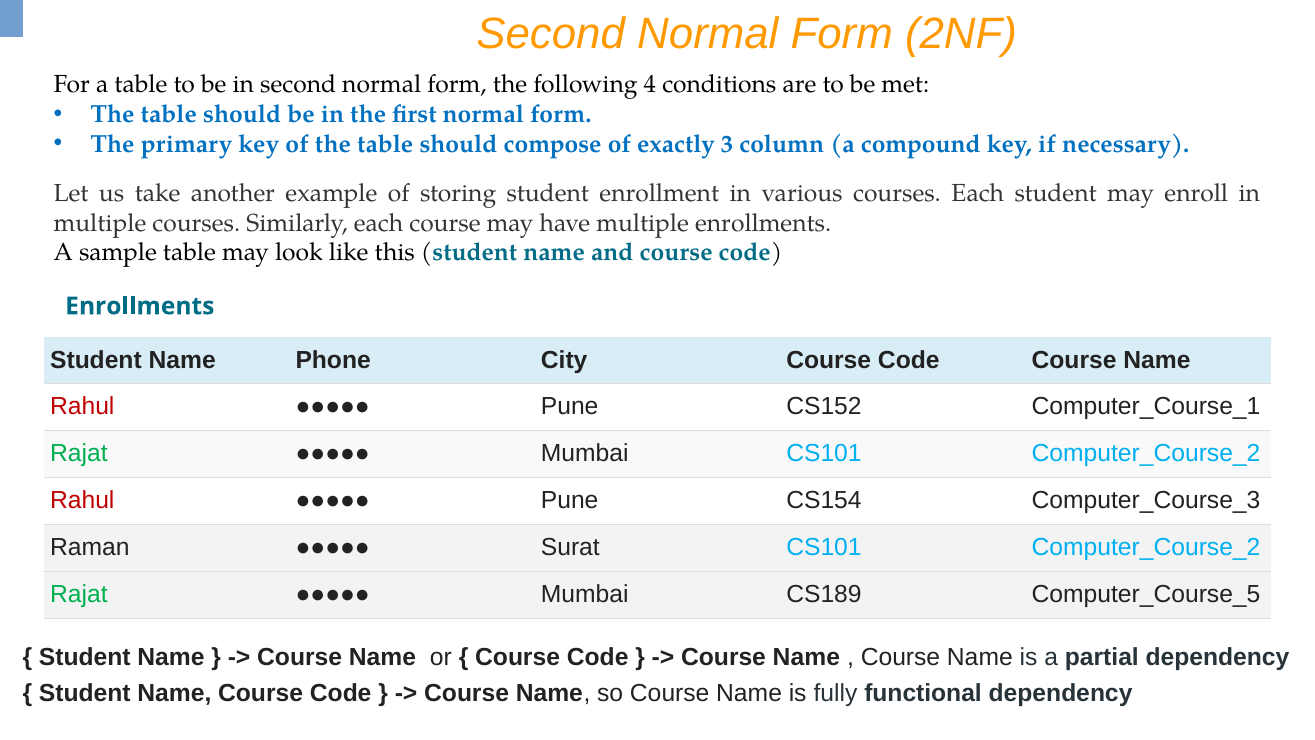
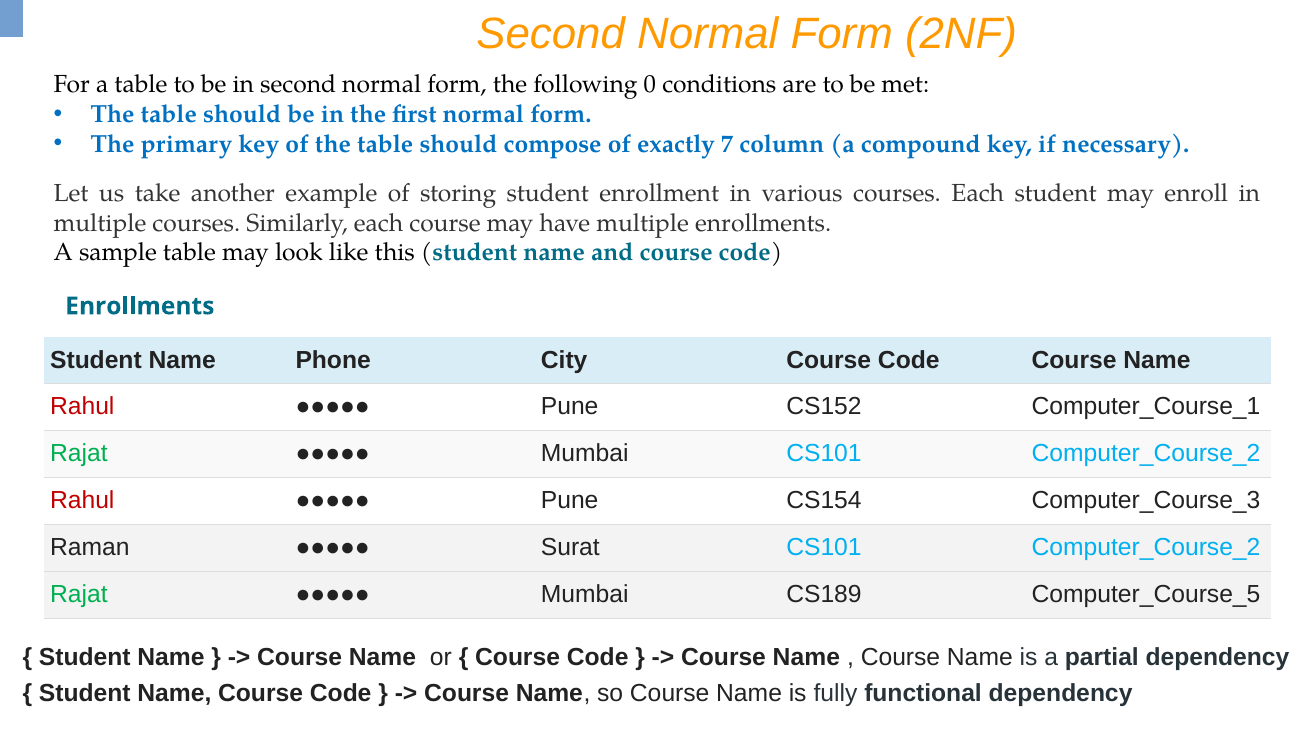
4: 4 -> 0
3: 3 -> 7
